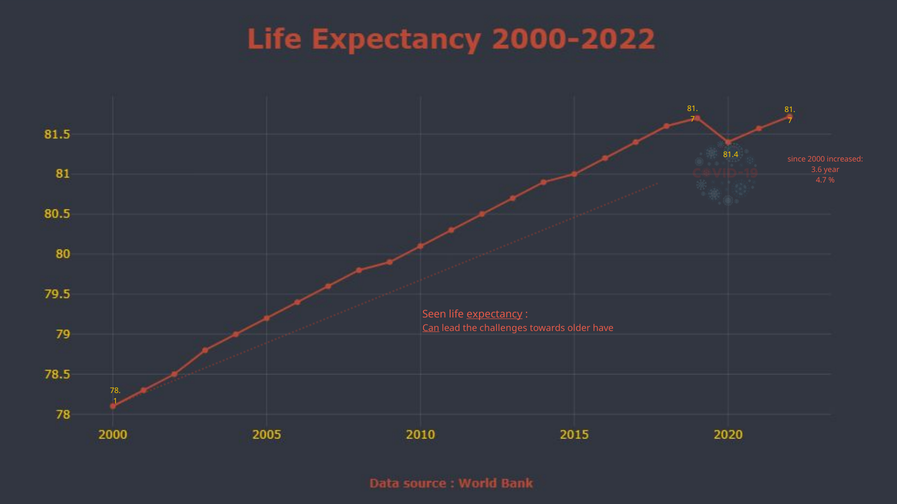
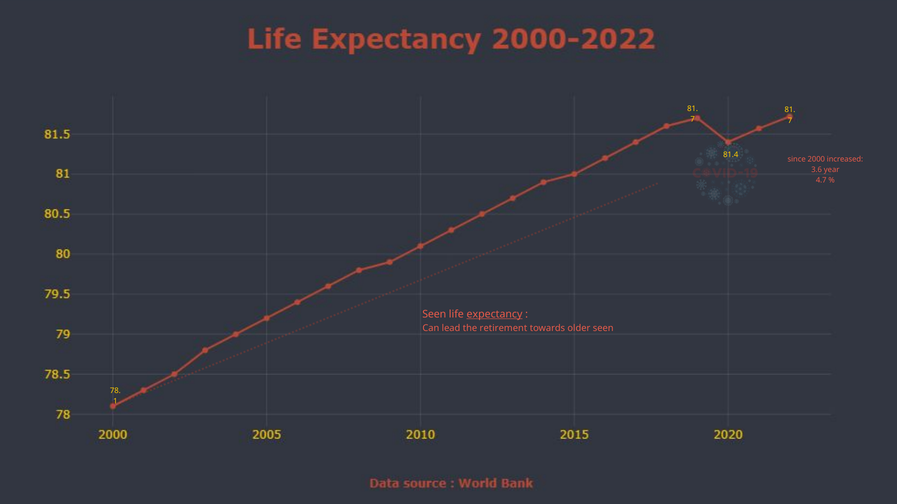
Can underline: present -> none
challenges: challenges -> retirement
older have: have -> seen
